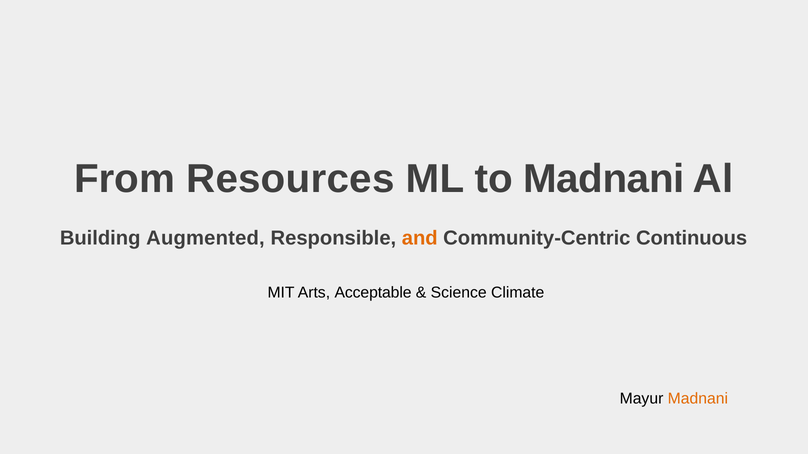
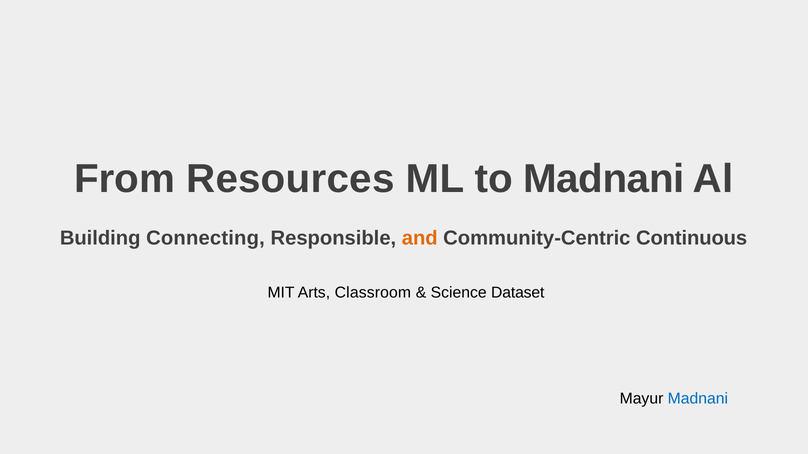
Augmented: Augmented -> Connecting
Acceptable: Acceptable -> Classroom
Climate: Climate -> Dataset
Madnani at (698, 399) colour: orange -> blue
